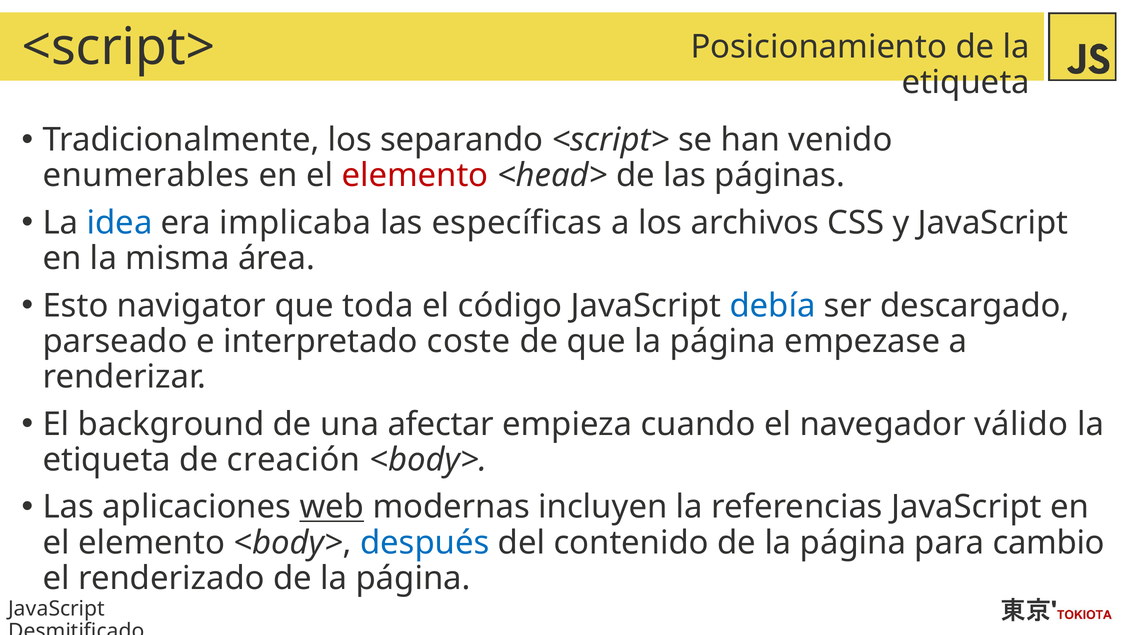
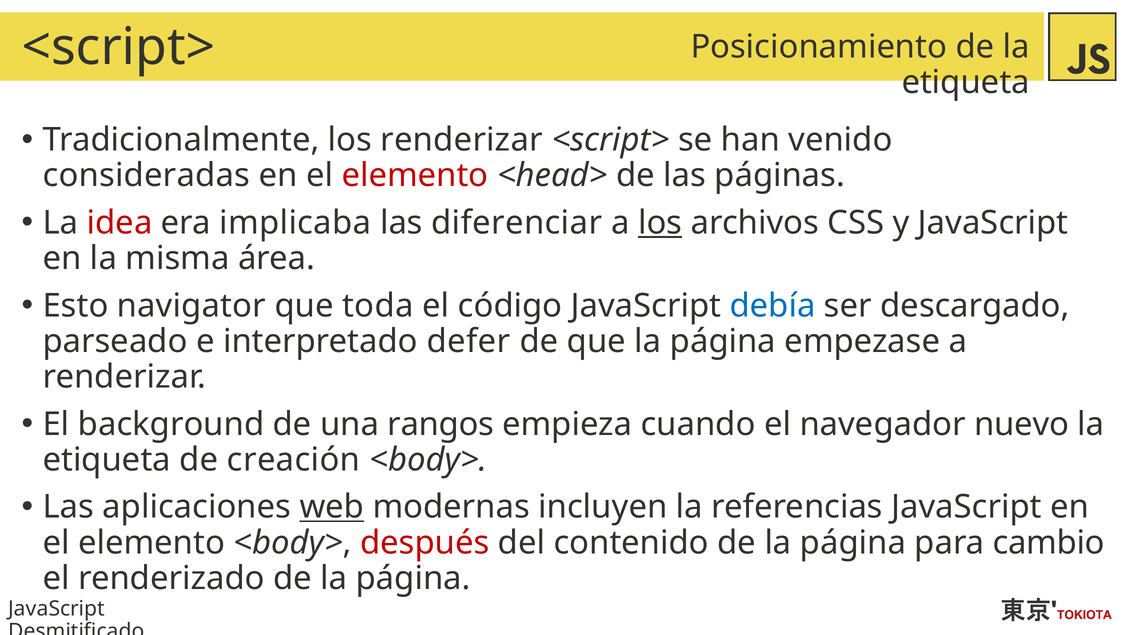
los separando: separando -> renderizar
enumerables: enumerables -> consideradas
idea colour: blue -> red
específicas: específicas -> diferenciar
los at (660, 223) underline: none -> present
coste: coste -> defer
afectar: afectar -> rangos
válido: válido -> nuevo
después colour: blue -> red
